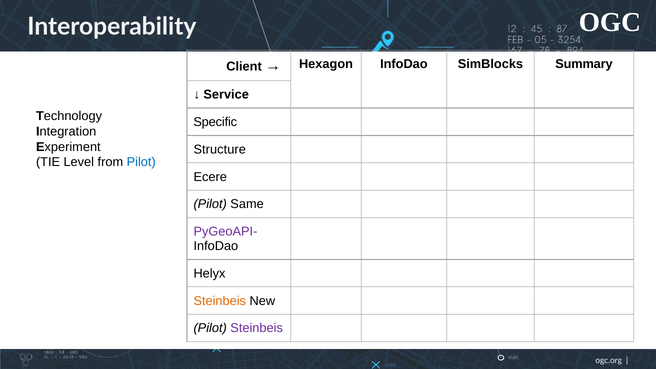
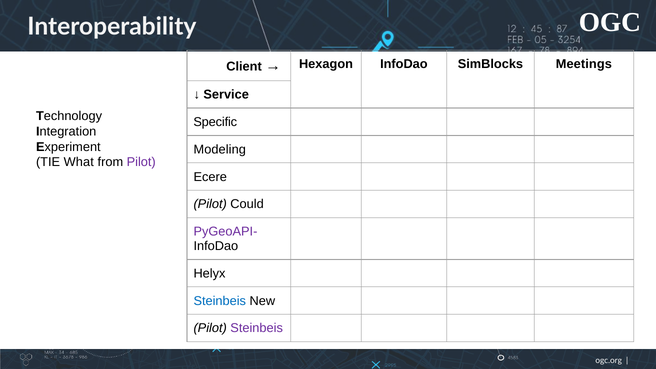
Summary: Summary -> Meetings
Structure: Structure -> Modeling
Level: Level -> What
Pilot at (141, 162) colour: blue -> purple
Same: Same -> Could
Steinbeis at (220, 301) colour: orange -> blue
